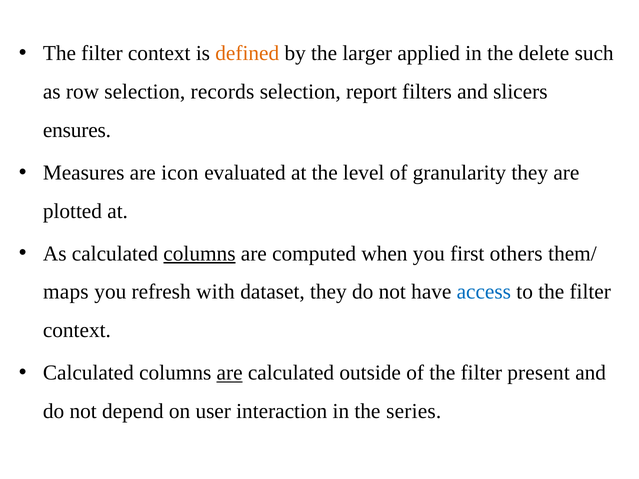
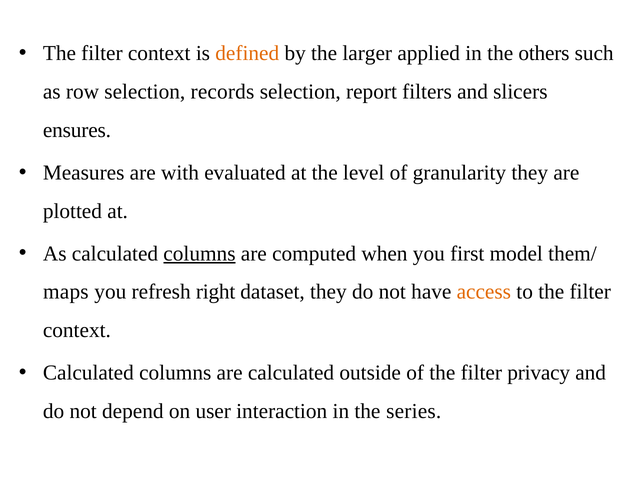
delete: delete -> others
icon: icon -> with
others: others -> model
with: with -> right
access colour: blue -> orange
are at (230, 373) underline: present -> none
present: present -> privacy
